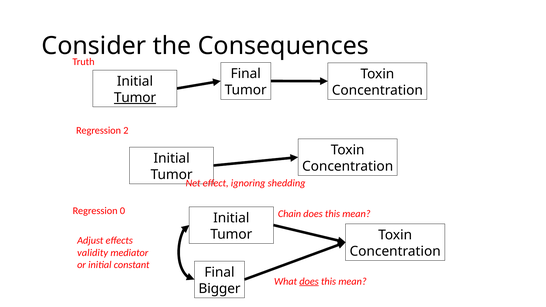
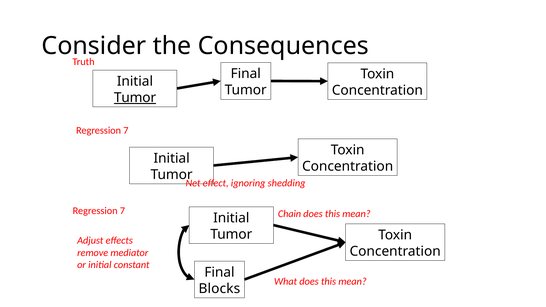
2 at (126, 131): 2 -> 7
0 at (122, 211): 0 -> 7
validity: validity -> remove
does at (309, 281) underline: present -> none
Bigger: Bigger -> Blocks
